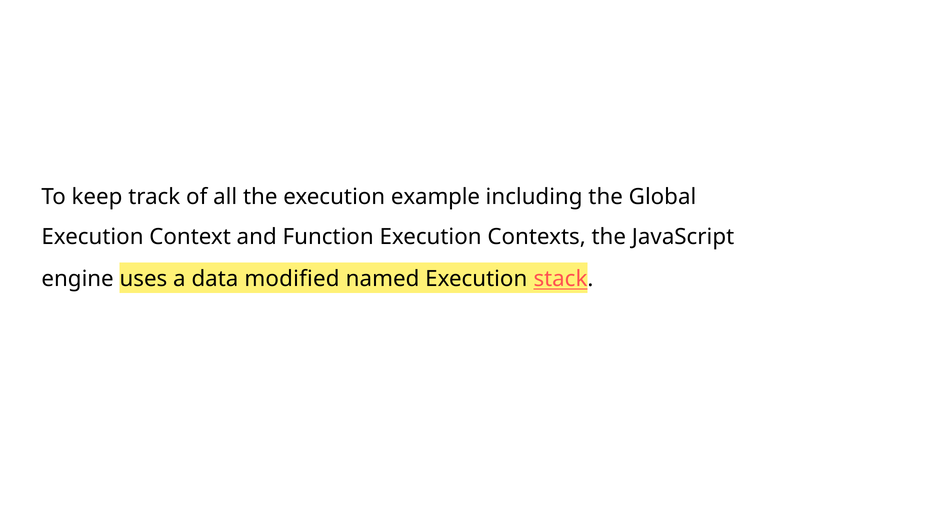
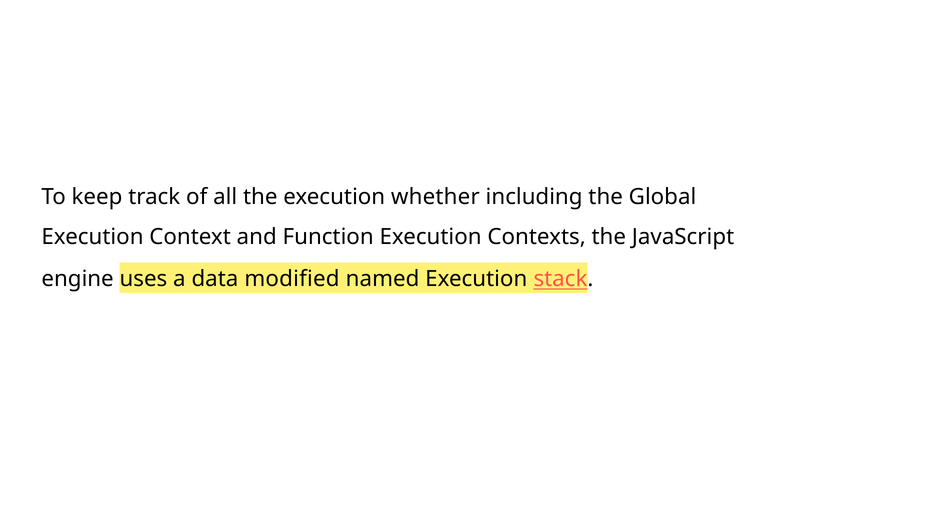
example: example -> whether
